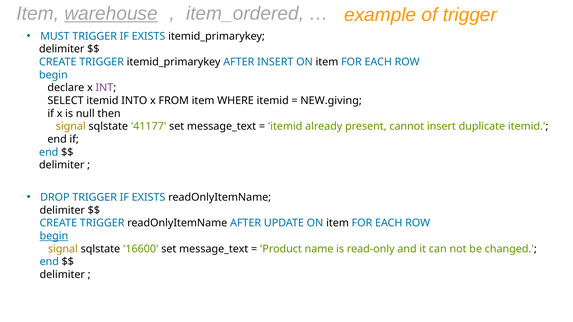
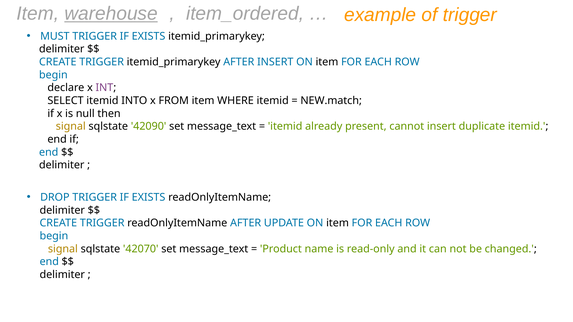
NEW.giving: NEW.giving -> NEW.match
41177: 41177 -> 42090
begin at (54, 236) underline: present -> none
16600: 16600 -> 42070
